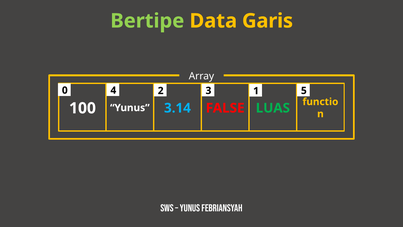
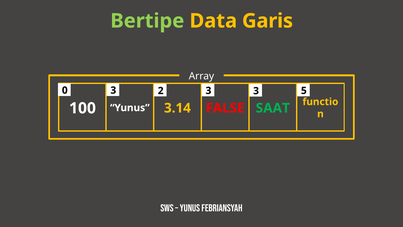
0 4: 4 -> 3
3 1: 1 -> 3
3.14 colour: light blue -> yellow
LUAS: LUAS -> SAAT
